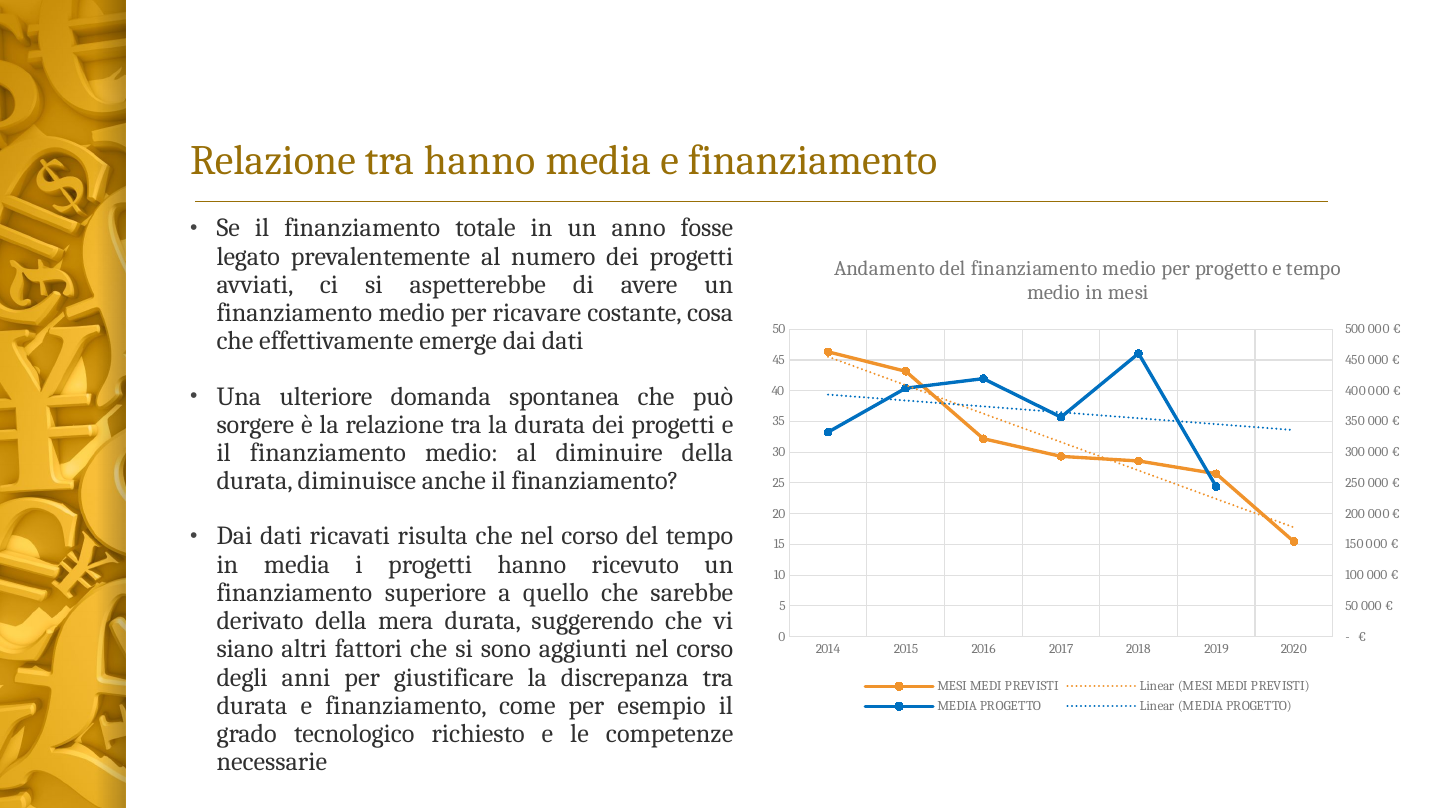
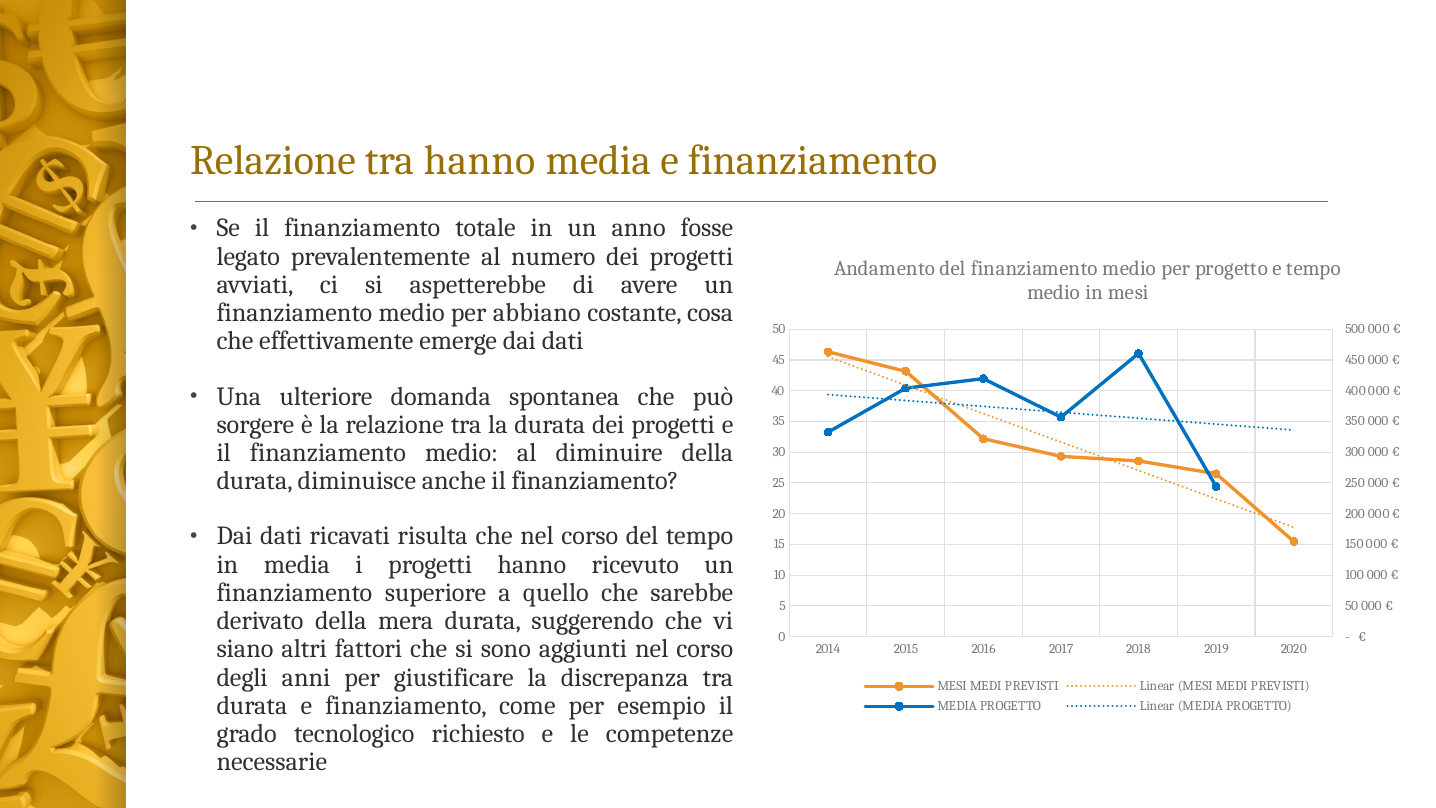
ricavare: ricavare -> abbiano
